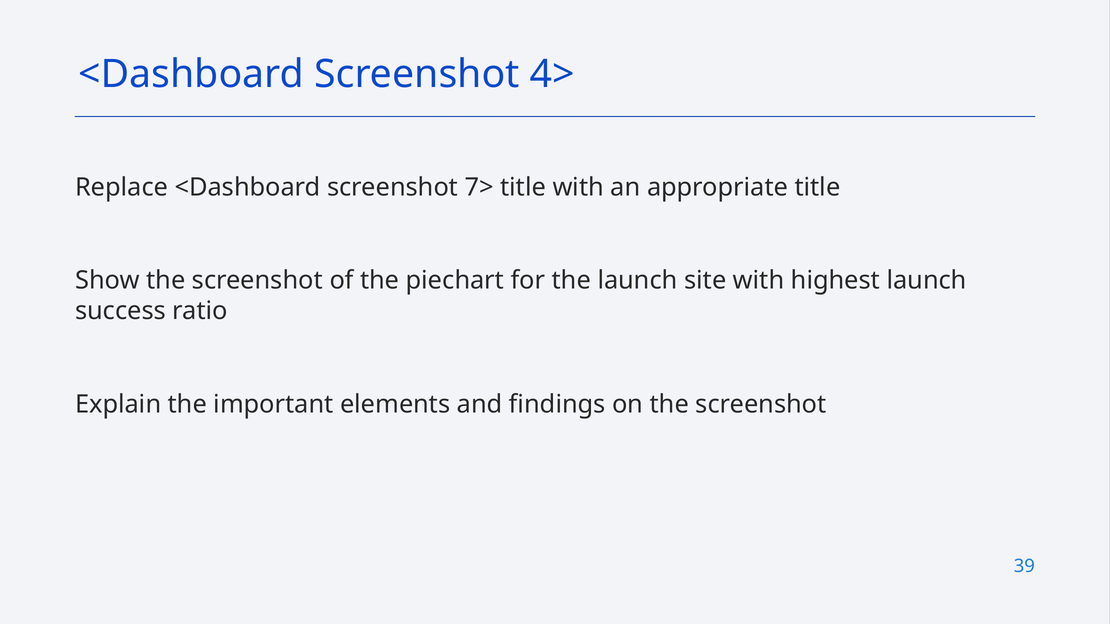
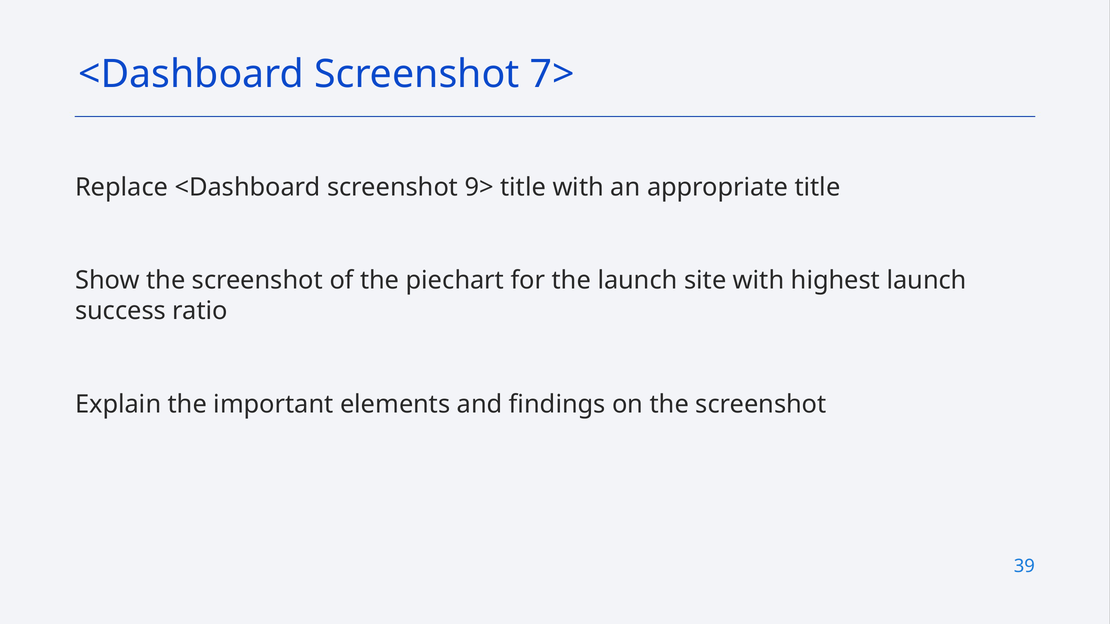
4>: 4> -> 7>
7>: 7> -> 9>
